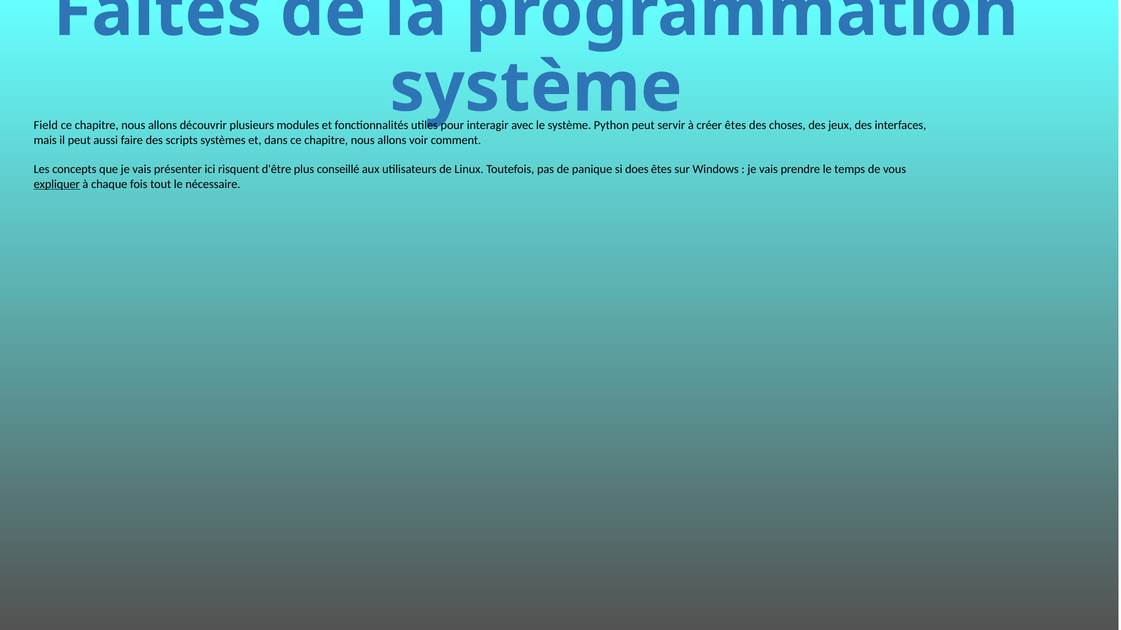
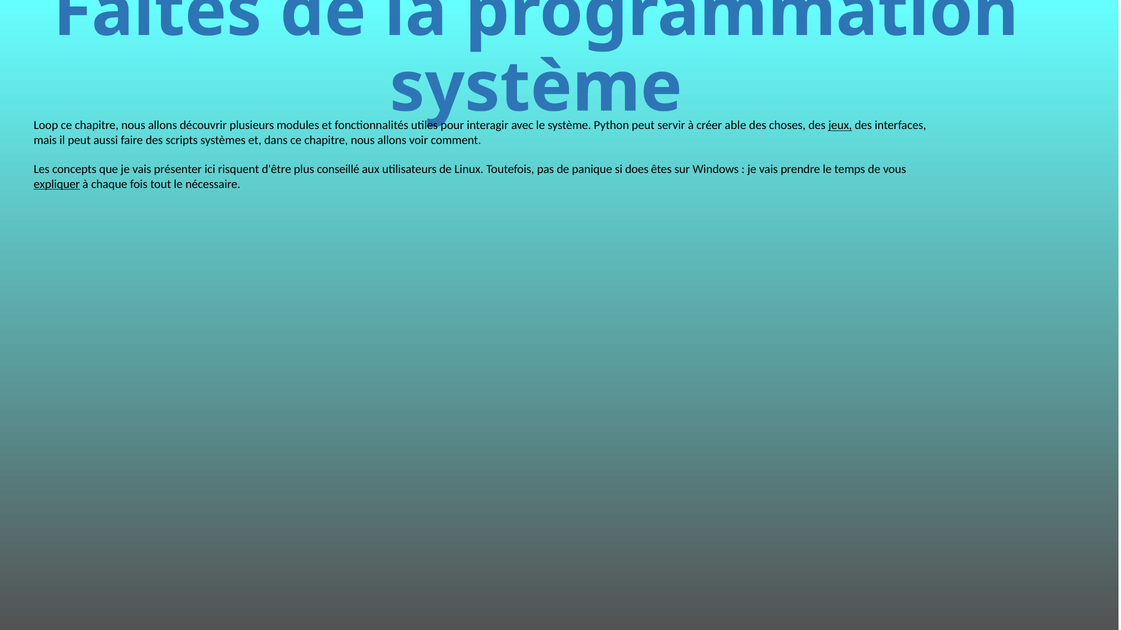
Field: Field -> Loop
créer êtes: êtes -> able
jeux underline: none -> present
